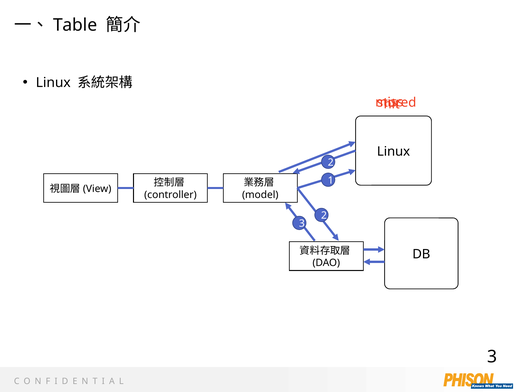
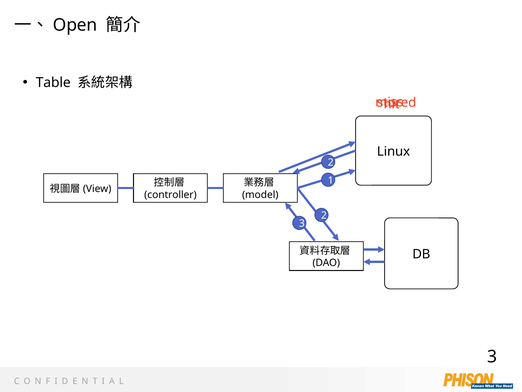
Table: Table -> Open
Linux at (53, 83): Linux -> Table
